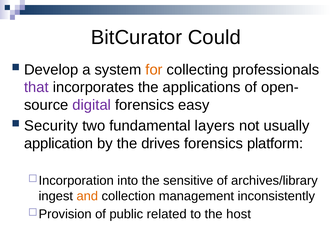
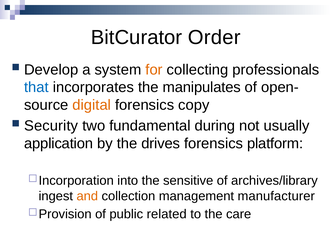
Could: Could -> Order
that colour: purple -> blue
applications: applications -> manipulates
digital colour: purple -> orange
easy: easy -> copy
layers: layers -> during
inconsistently: inconsistently -> manufacturer
host: host -> care
